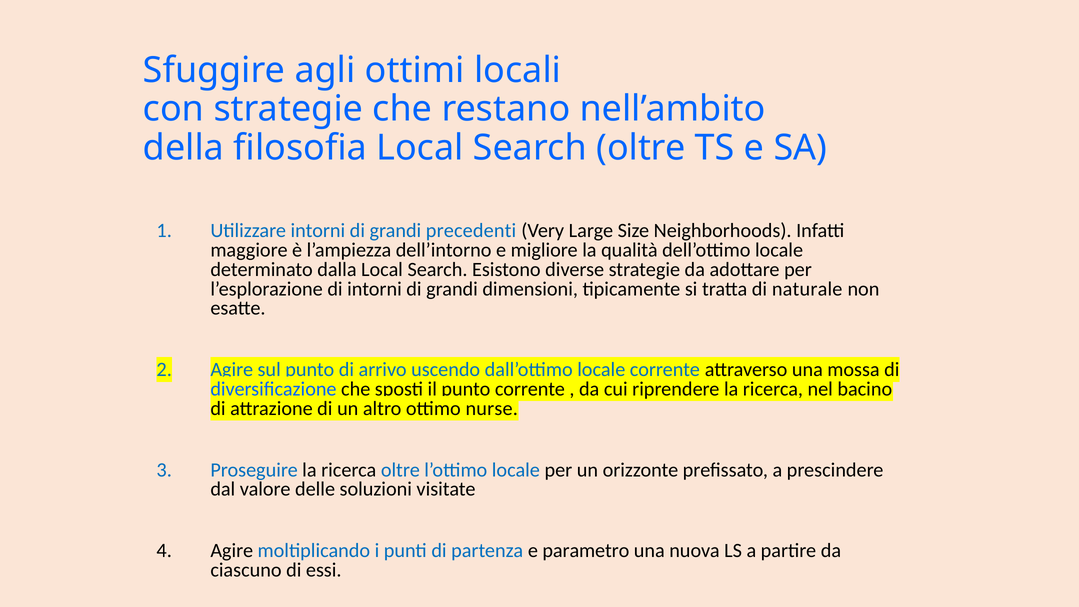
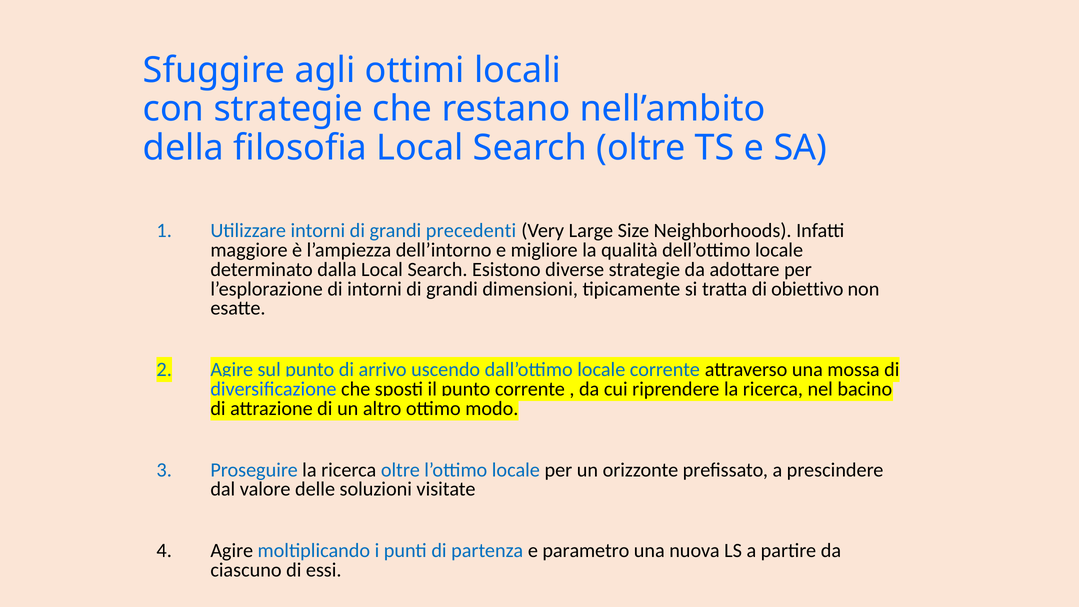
naturale: naturale -> obiettivo
nurse: nurse -> modo
